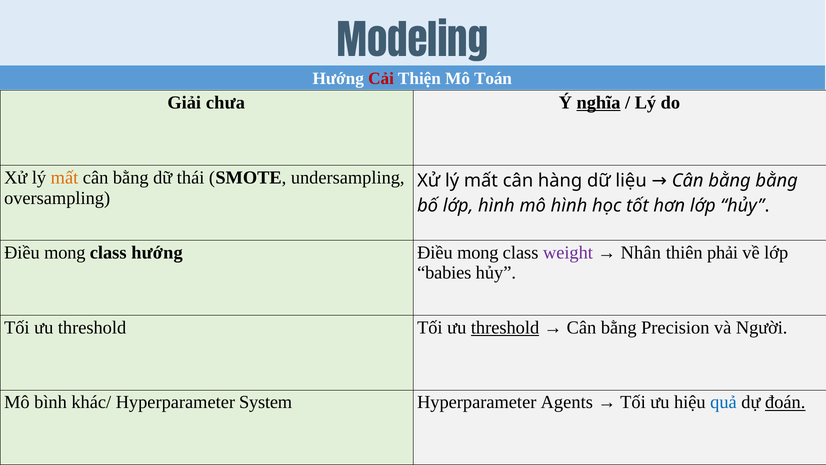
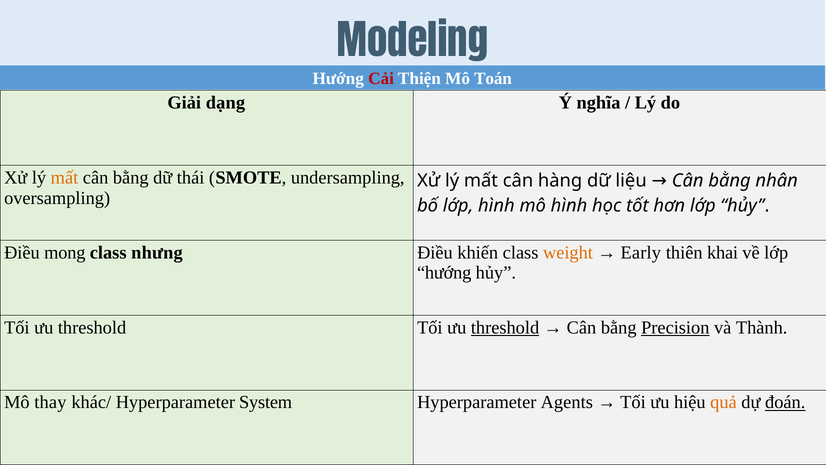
chưa: chưa -> dạng
nghĩa underline: present -> none
bằng bằng: bằng -> nhân
class hướng: hướng -> nhưng
mong at (478, 252): mong -> khiến
weight colour: purple -> orange
Nhân: Nhân -> Early
phải: phải -> khai
babies at (444, 273): babies -> hướng
Precision underline: none -> present
Người: Người -> Thành
bình: bình -> thay
quả colour: blue -> orange
